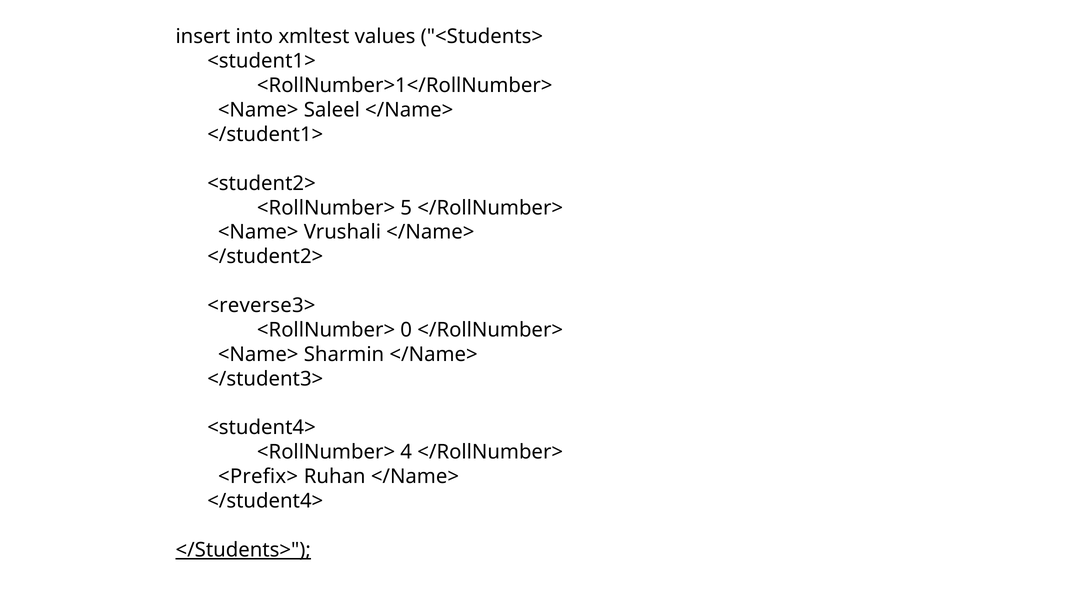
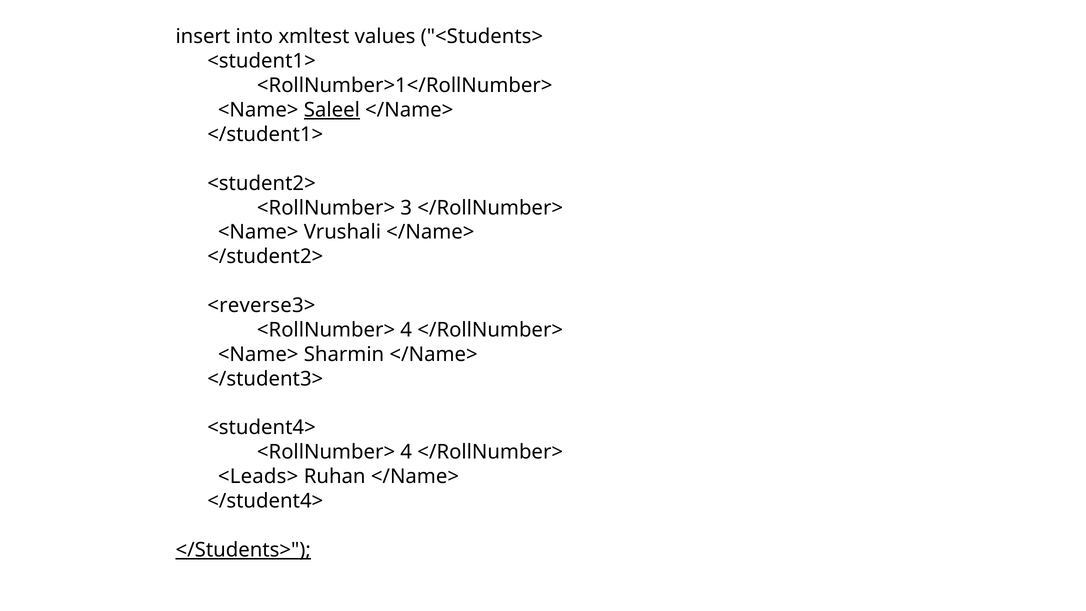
Saleel underline: none -> present
5: 5 -> 3
0 at (406, 330): 0 -> 4
<Prefix>: <Prefix> -> <Leads>
